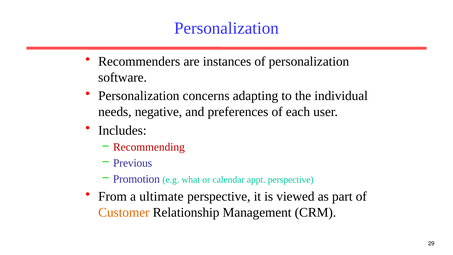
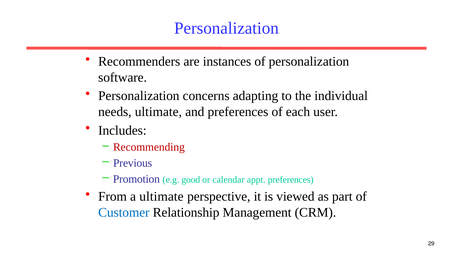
needs negative: negative -> ultimate
what: what -> good
appt perspective: perspective -> preferences
Customer colour: orange -> blue
